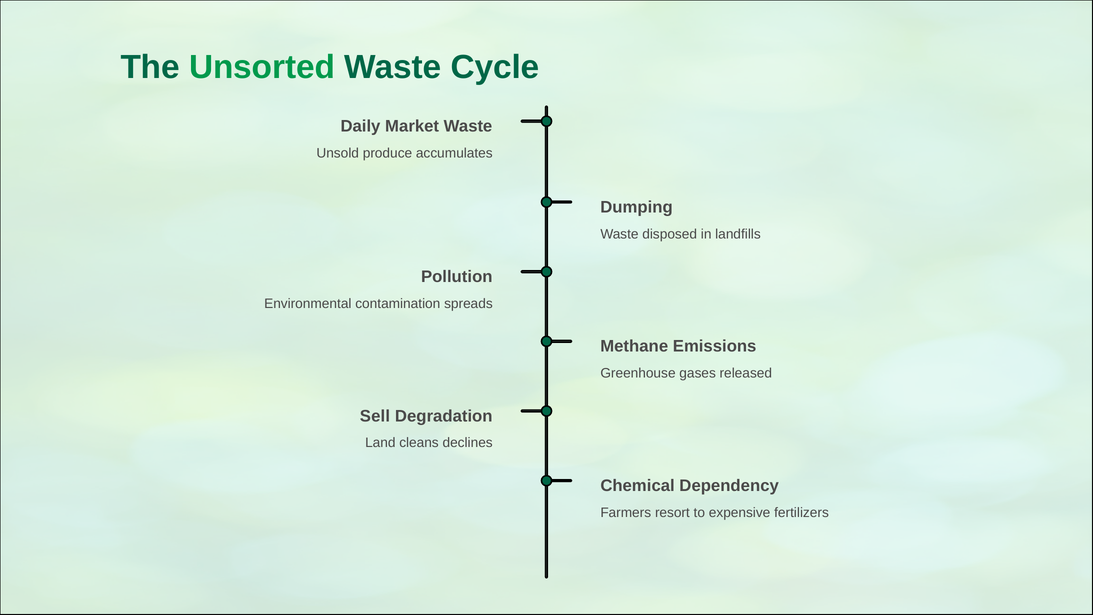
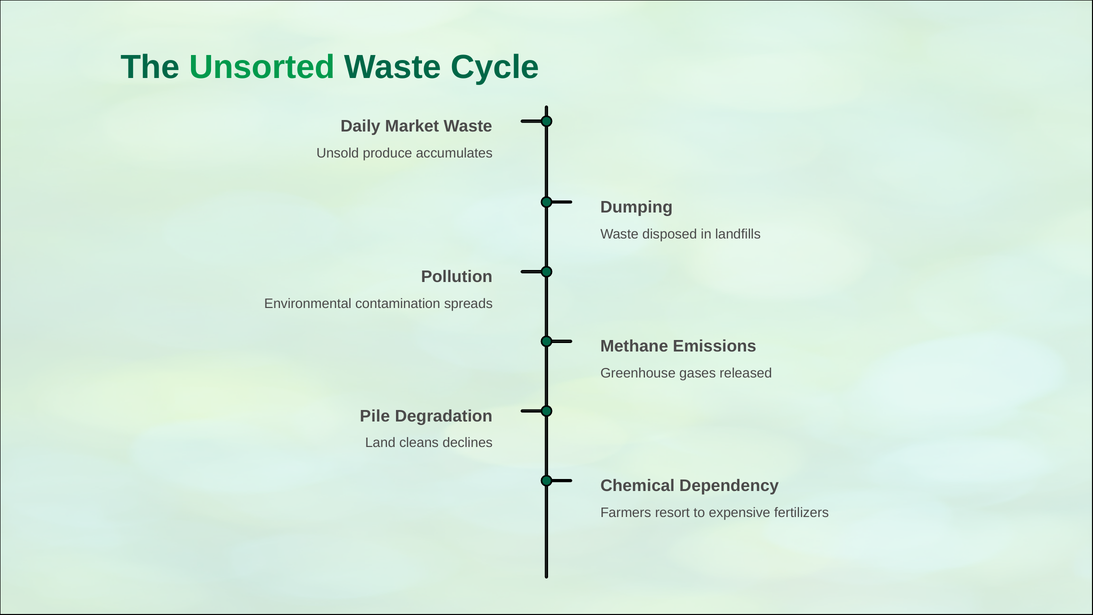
Sell: Sell -> Pile
